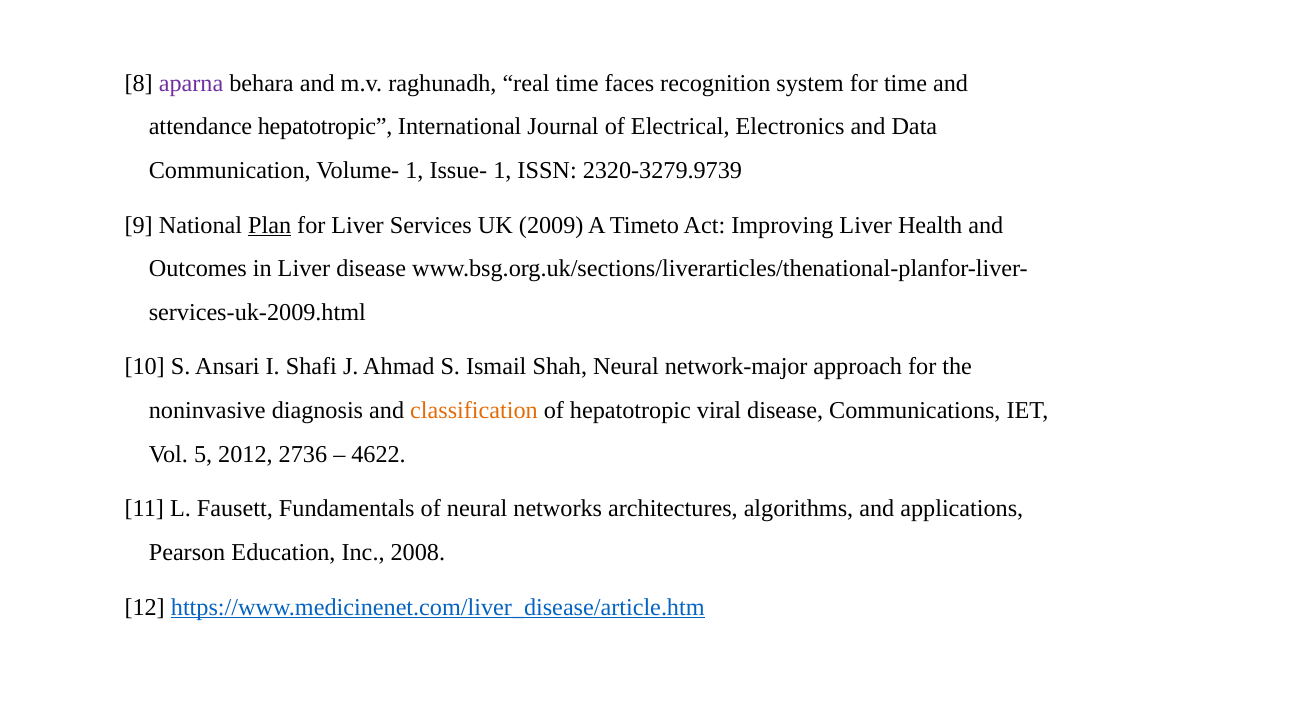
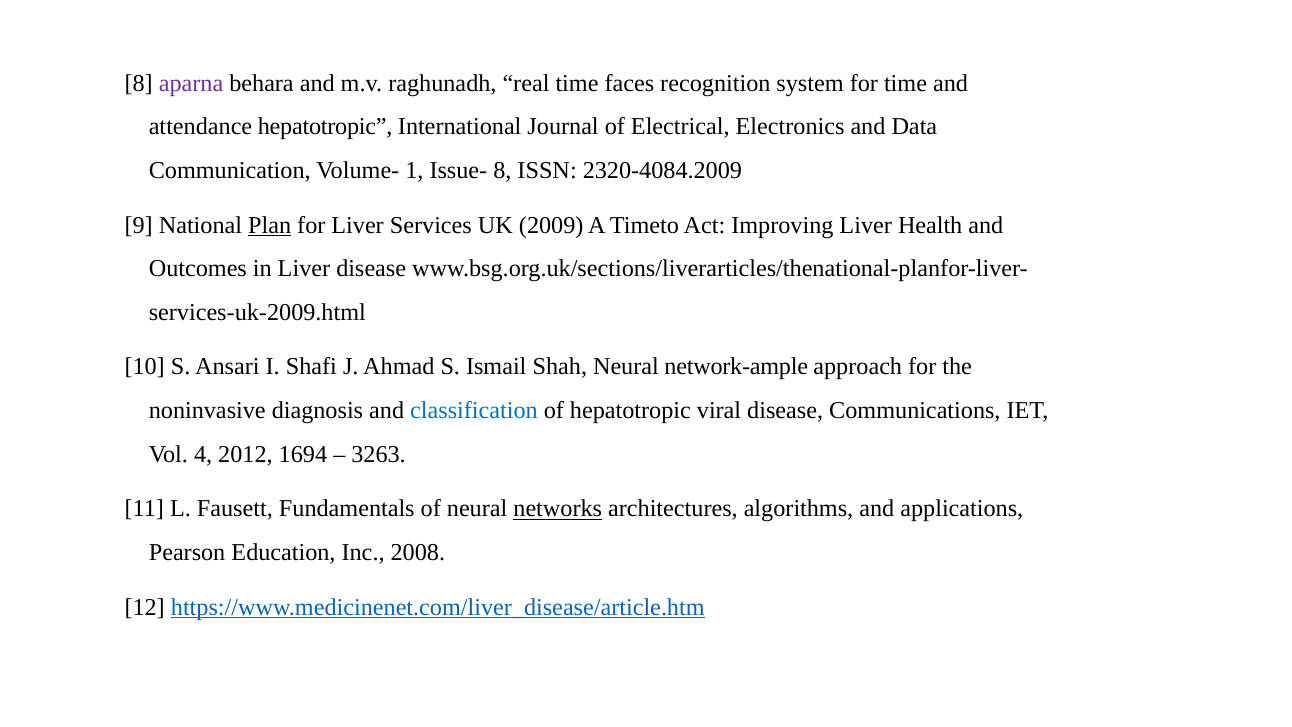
Issue- 1: 1 -> 8
2320-3279.9739: 2320-3279.9739 -> 2320-4084.2009
network-major: network-major -> network-ample
classification colour: orange -> blue
5: 5 -> 4
2736: 2736 -> 1694
4622: 4622 -> 3263
networks underline: none -> present
